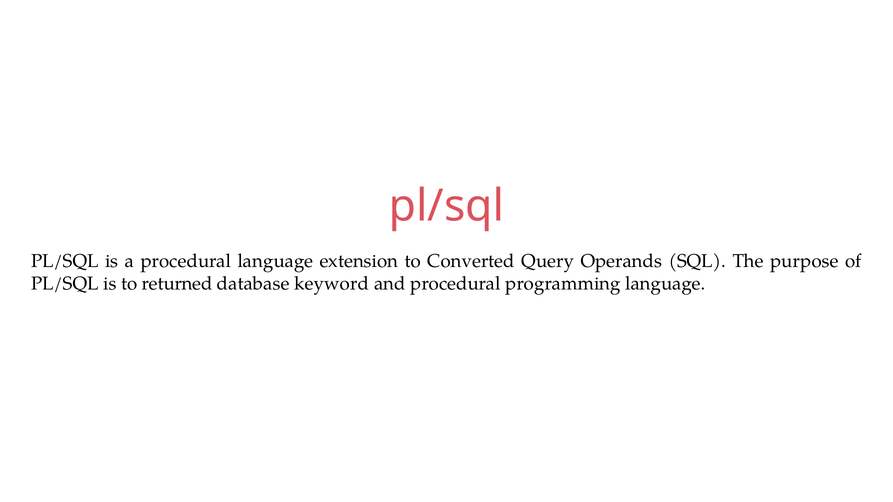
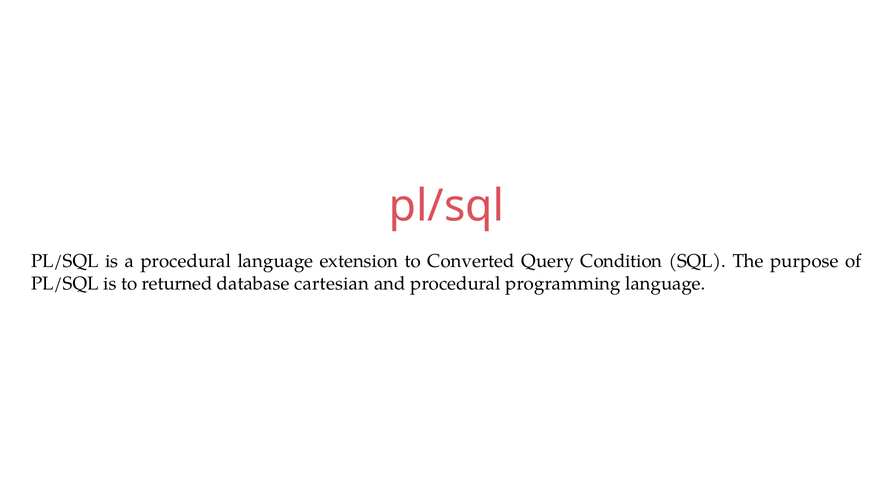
Operands: Operands -> Condition
keyword: keyword -> cartesian
